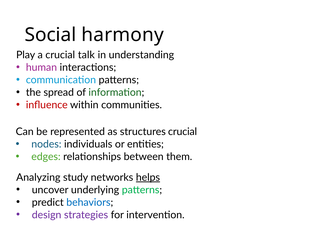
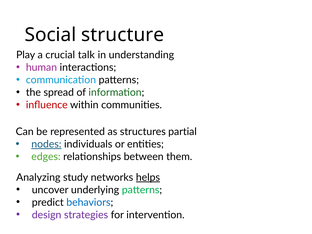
harmony: harmony -> structure
structures crucial: crucial -> partial
nodes underline: none -> present
